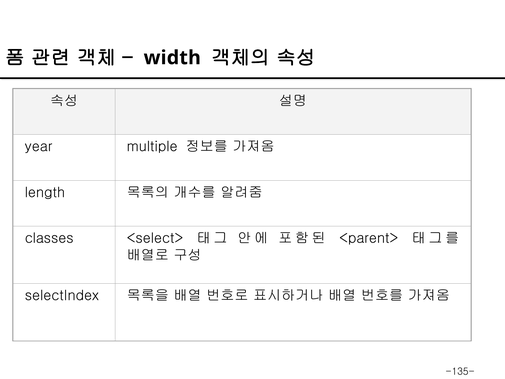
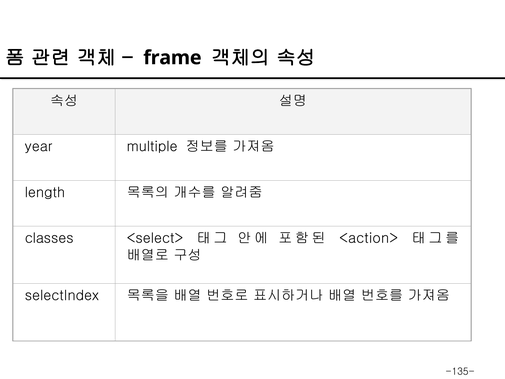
width: width -> frame
<parent>: <parent> -> <action>
